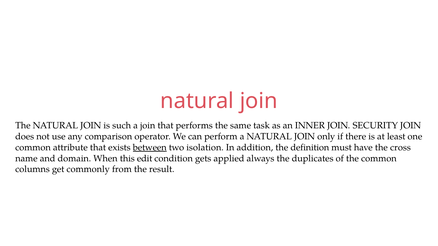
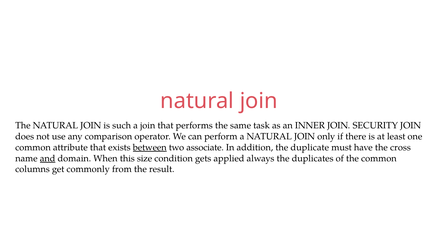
isolation: isolation -> associate
definition: definition -> duplicate
and underline: none -> present
edit: edit -> size
